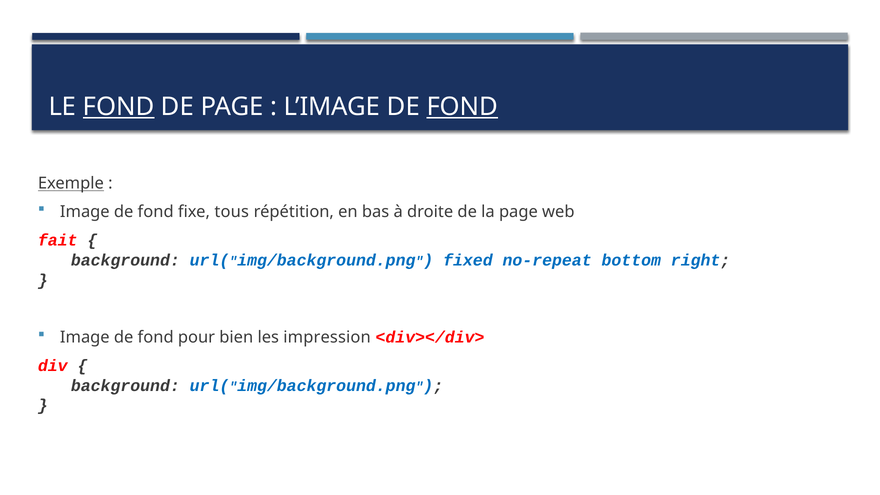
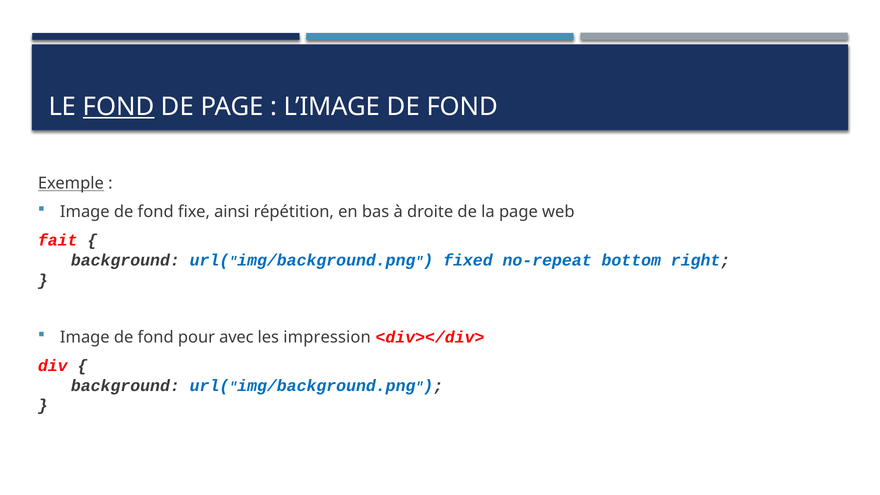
FOND at (462, 107) underline: present -> none
tous: tous -> ainsi
bien: bien -> avec
